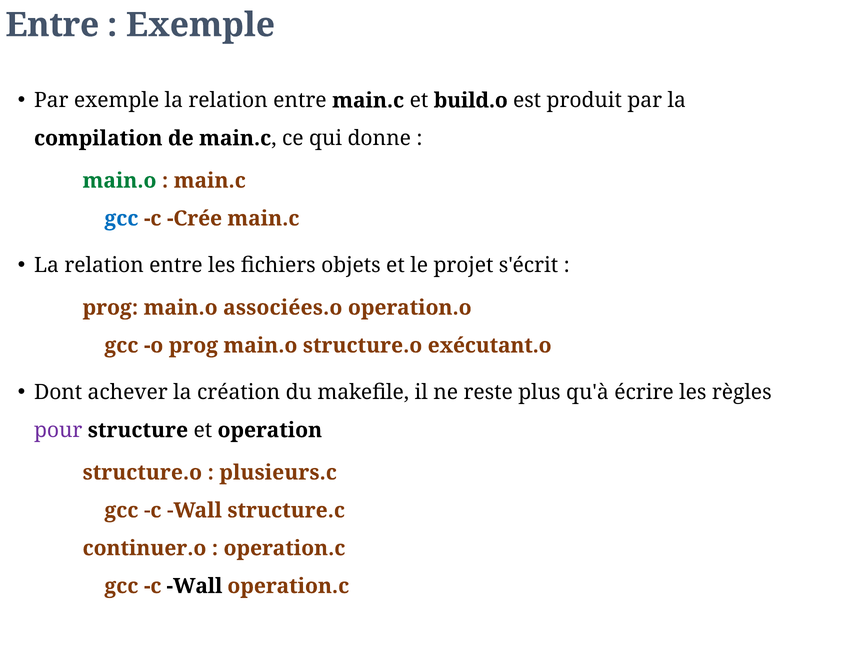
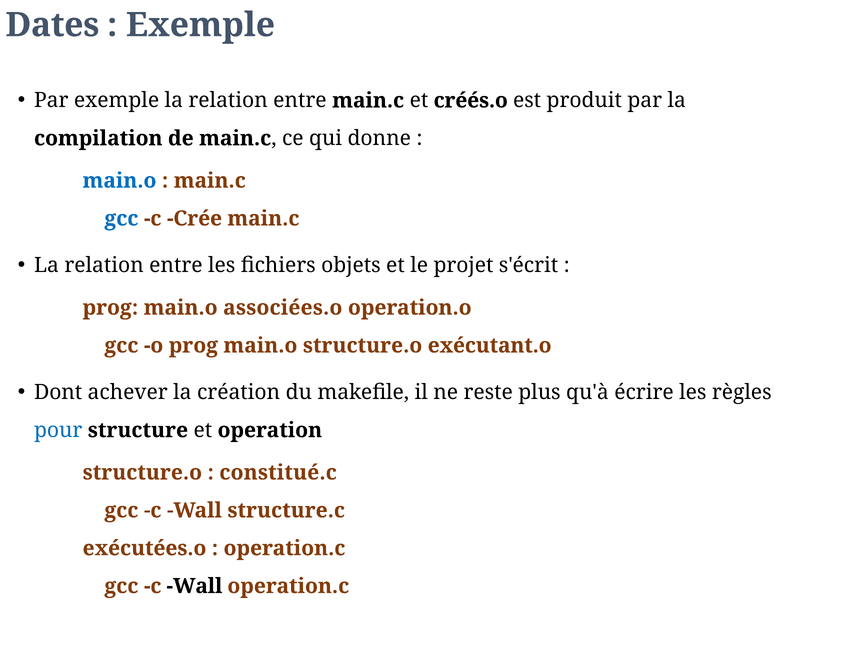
Entre at (52, 25): Entre -> Dates
build.o: build.o -> créés.o
main.o at (120, 181) colour: green -> blue
pour colour: purple -> blue
plusieurs.c: plusieurs.c -> constitué.c
continuer.o: continuer.o -> exécutées.o
